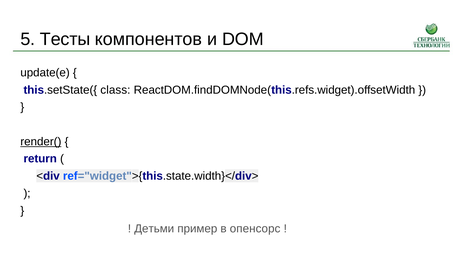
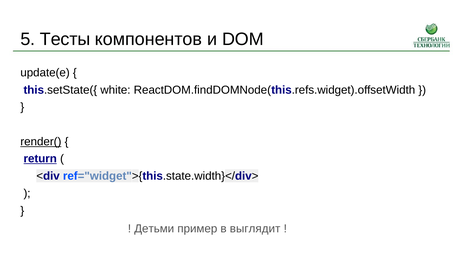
class: class -> white
return underline: none -> present
опенсорc: опенсорc -> выглядит
